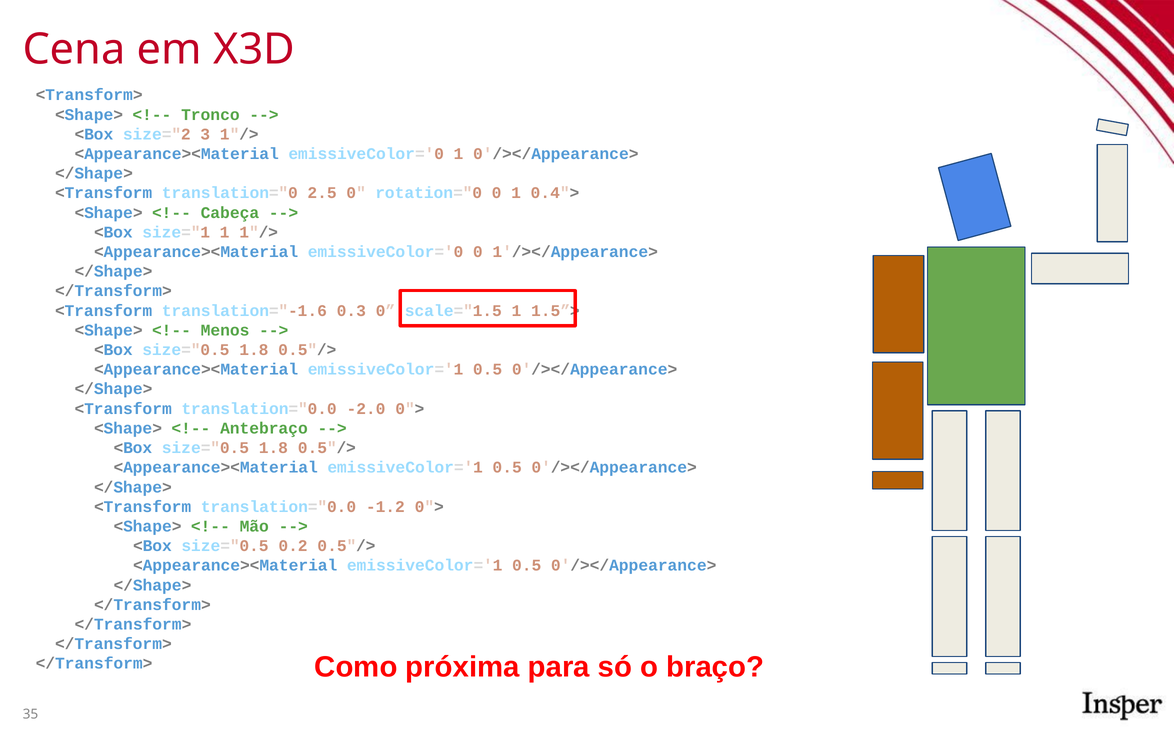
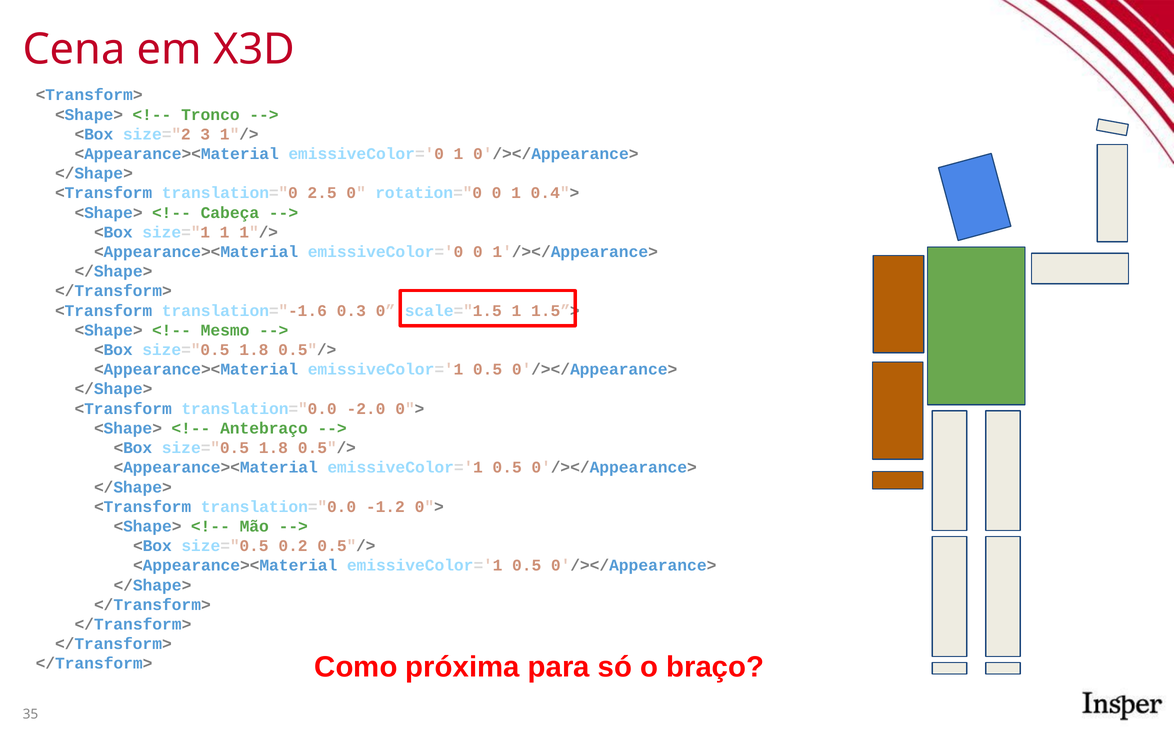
Menos: Menos -> Mesmo
